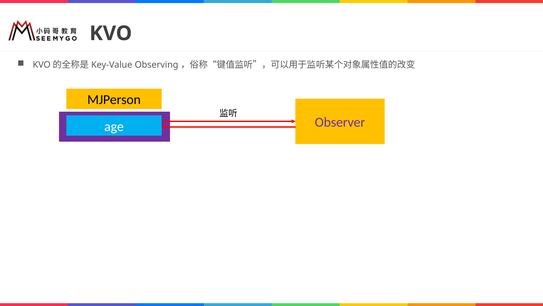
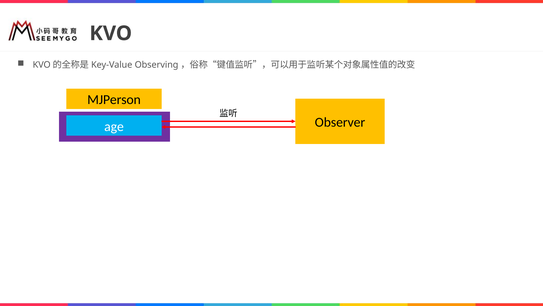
Observer colour: purple -> black
